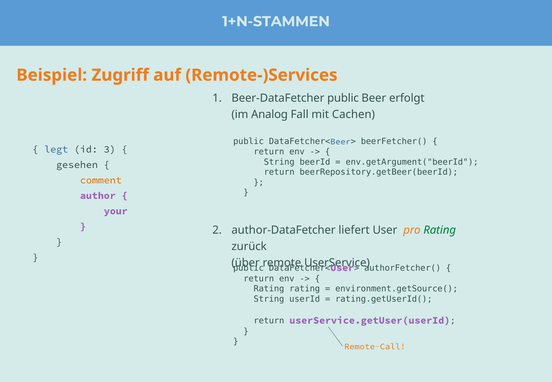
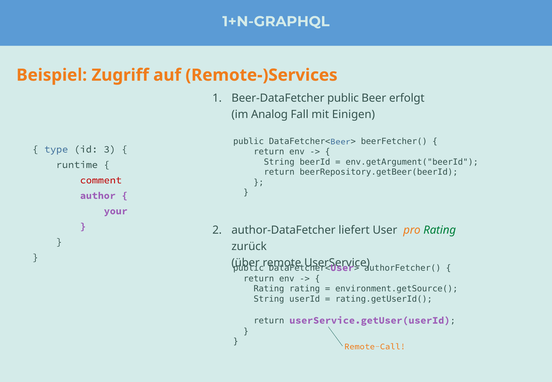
1+N-STAMMEN: 1+N-STAMMEN -> 1+N-GRAPHQL
Cachen: Cachen -> Einigen
legt: legt -> type
gesehen: gesehen -> runtime
comment colour: orange -> red
